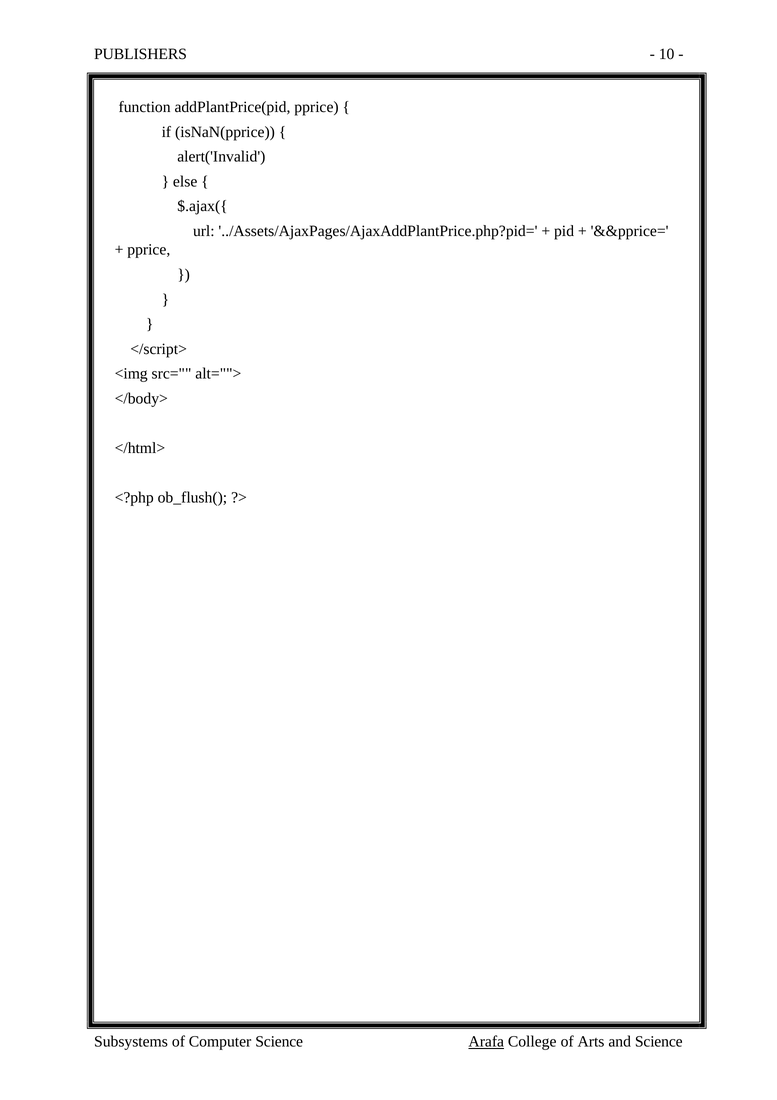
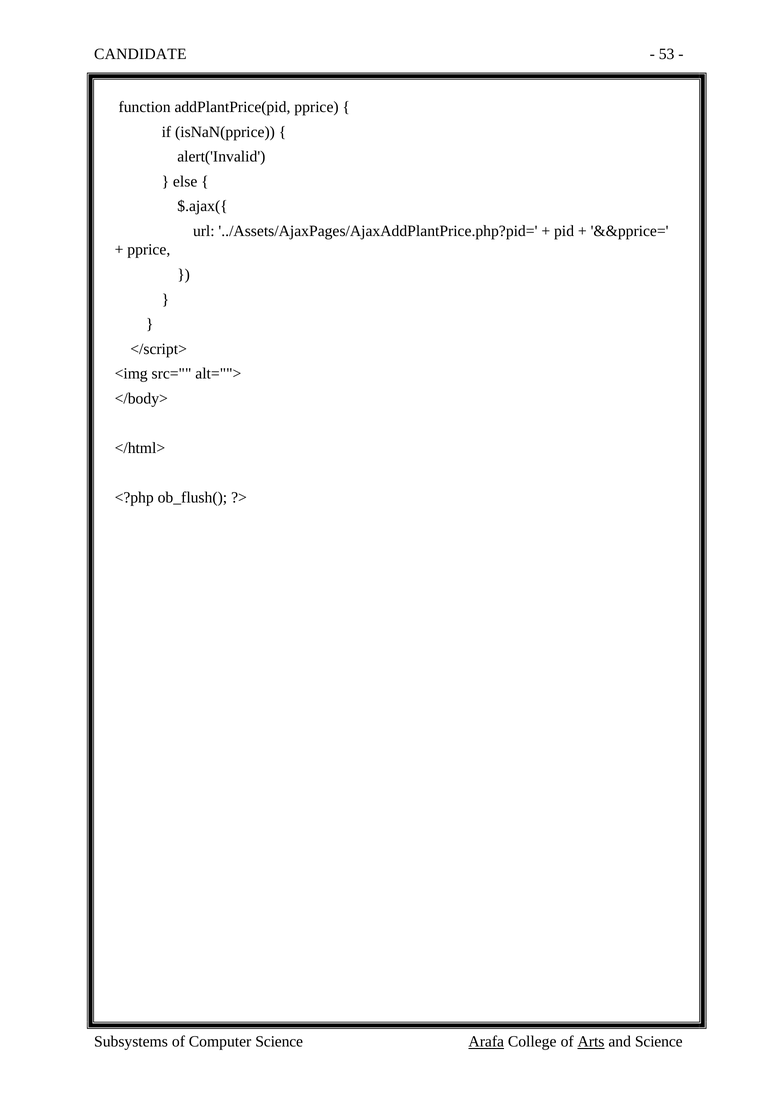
PUBLISHERS: PUBLISHERS -> CANDIDATE
10: 10 -> 53
Arts underline: none -> present
